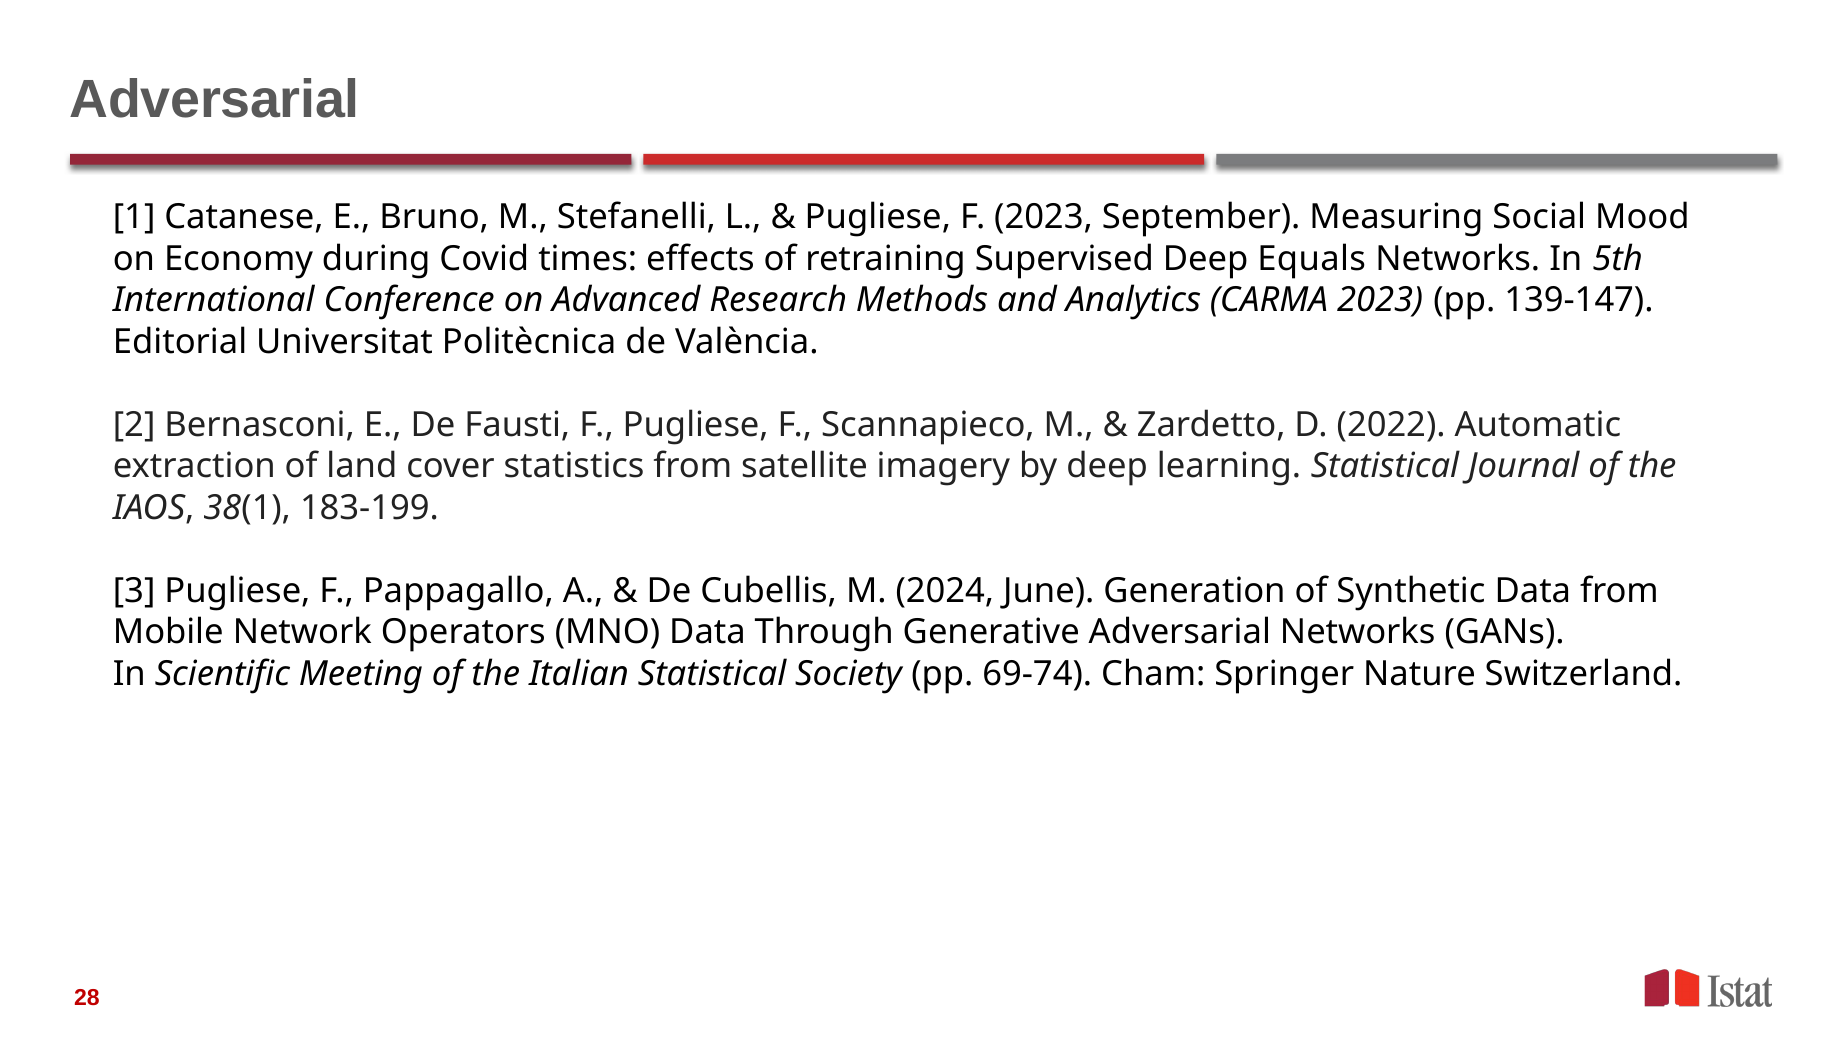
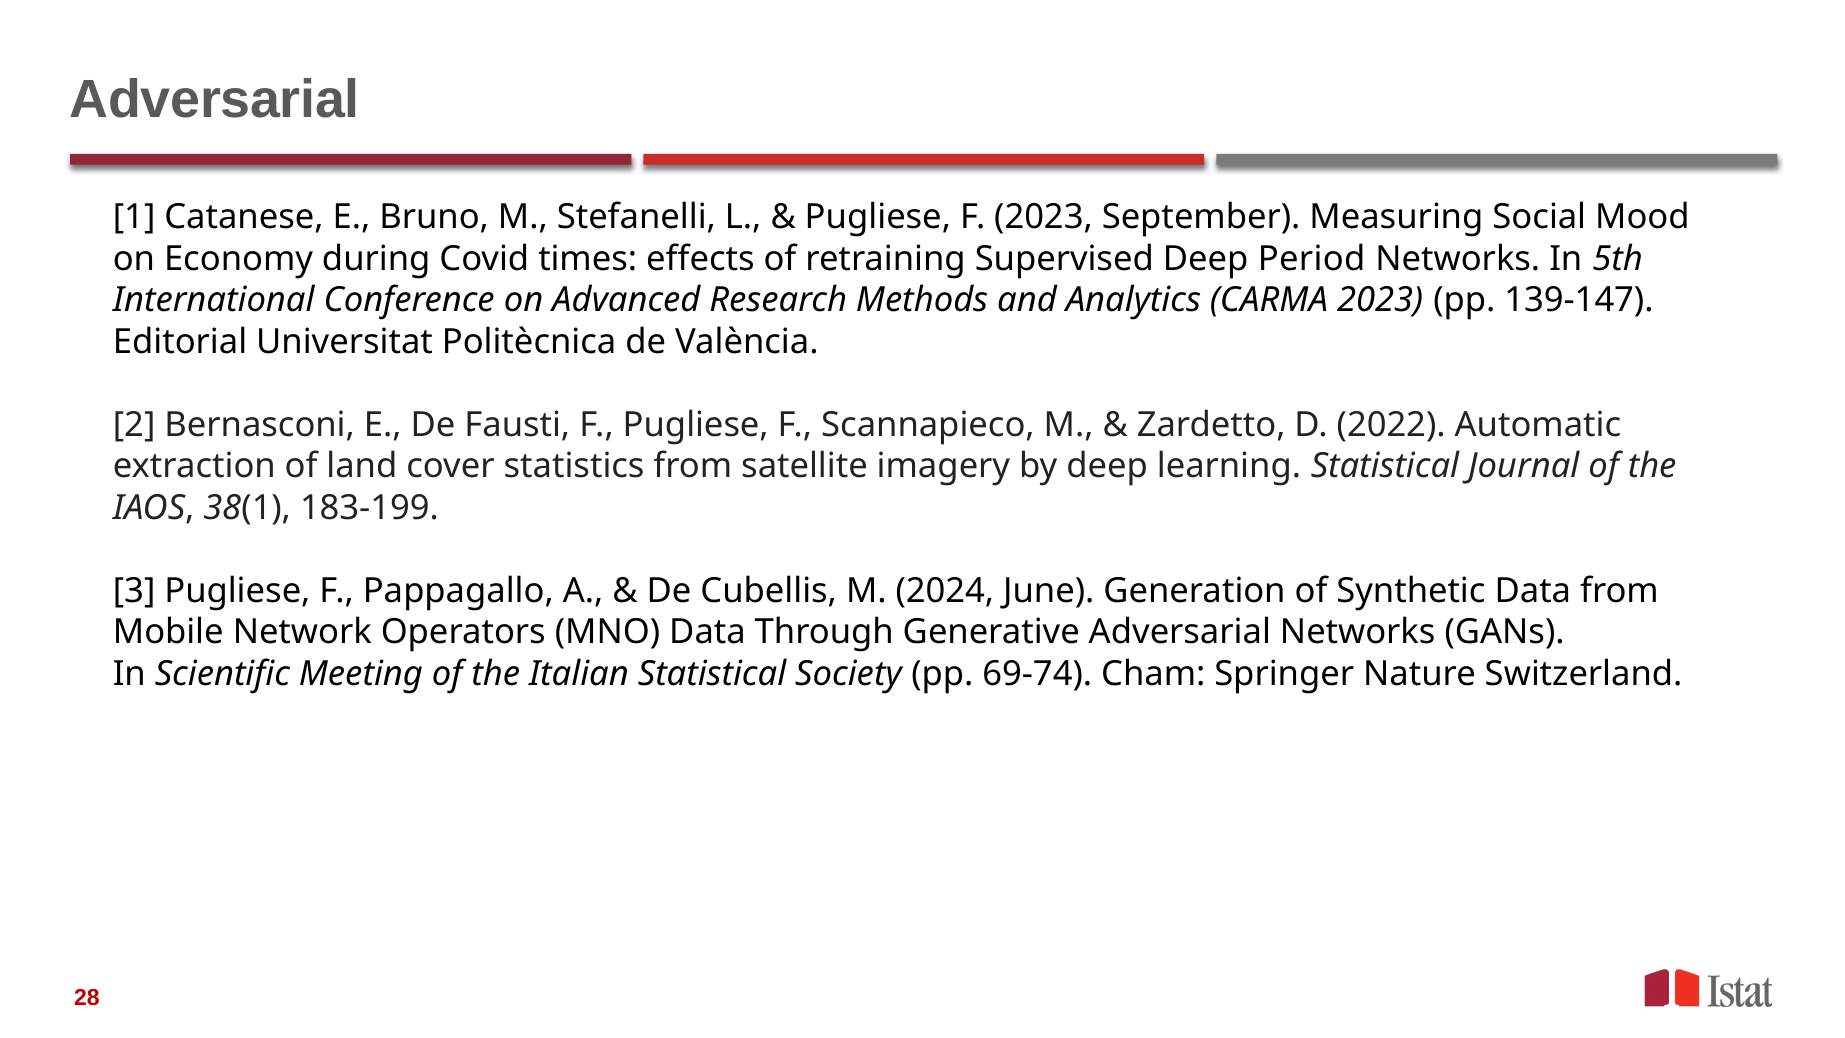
Equals: Equals -> Period
